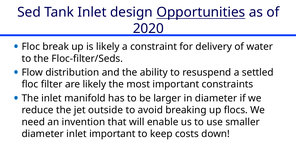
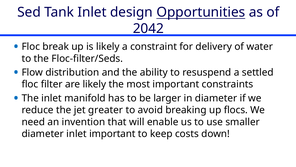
2020: 2020 -> 2042
outside: outside -> greater
